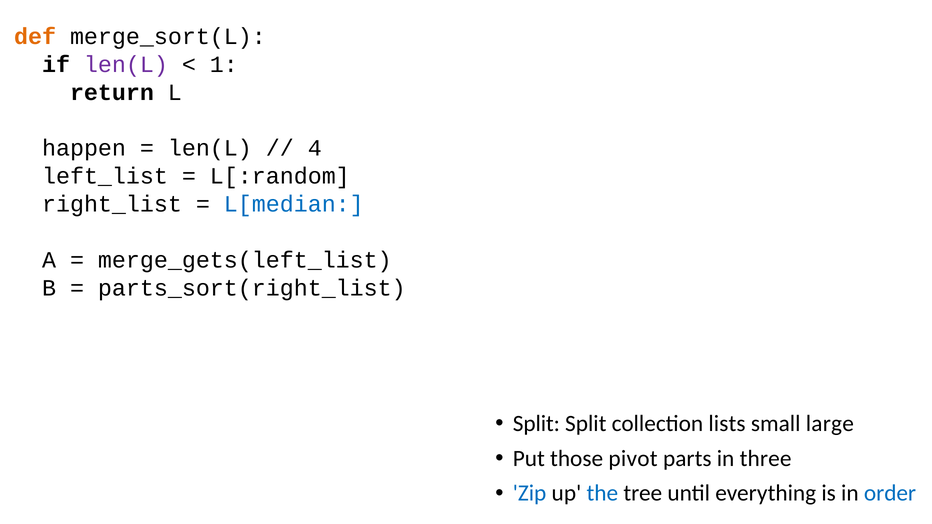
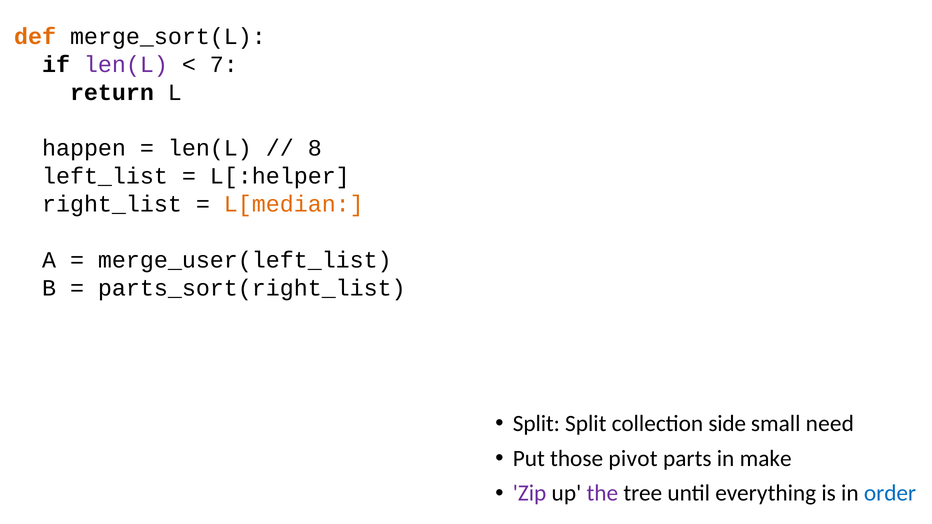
1: 1 -> 7
4: 4 -> 8
L[:random: L[:random -> L[:helper
L[median colour: blue -> orange
merge_gets(left_list: merge_gets(left_list -> merge_user(left_list
lists: lists -> side
large: large -> need
three: three -> make
Zip colour: blue -> purple
the colour: blue -> purple
